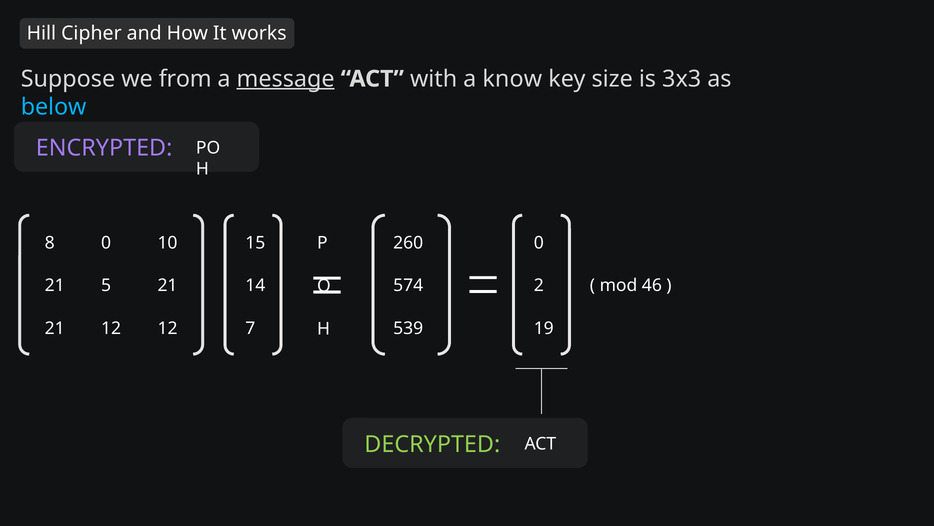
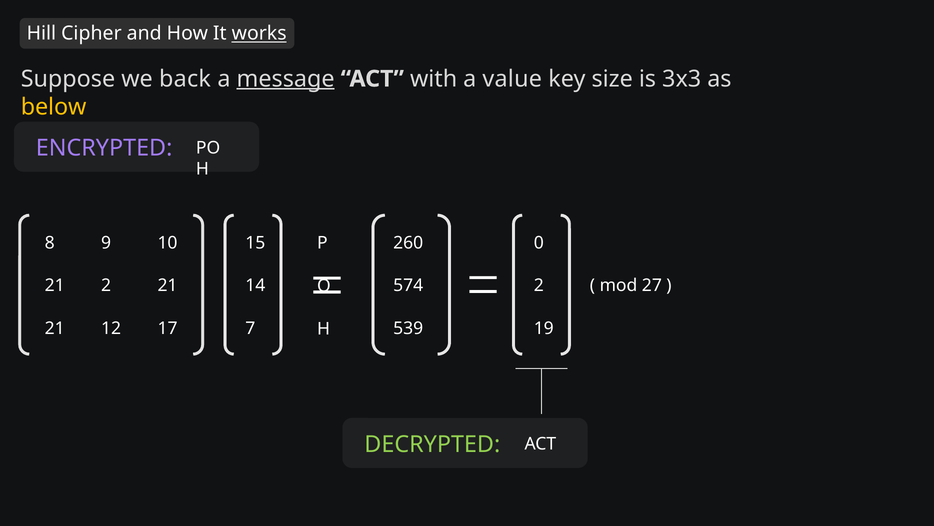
works underline: none -> present
from: from -> back
know: know -> value
below colour: light blue -> yellow
8 0: 0 -> 9
21 5: 5 -> 2
46: 46 -> 27
12 12: 12 -> 17
